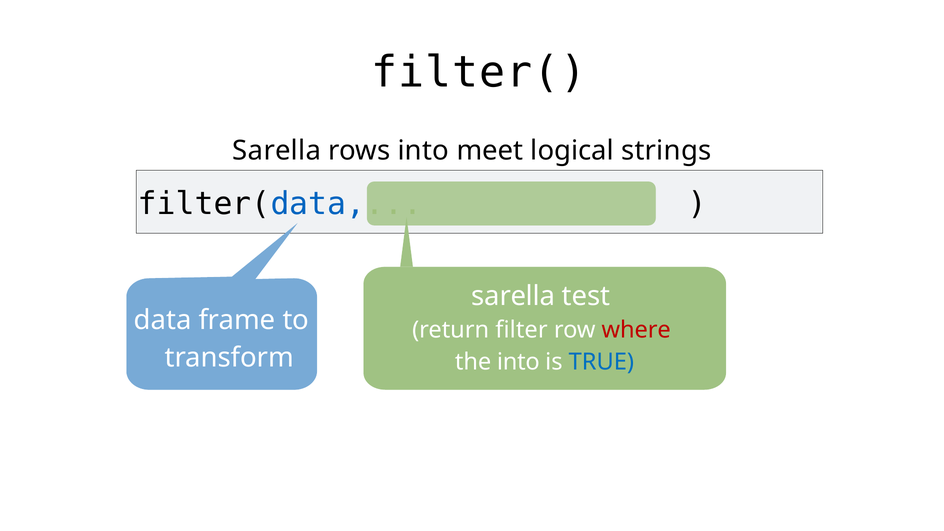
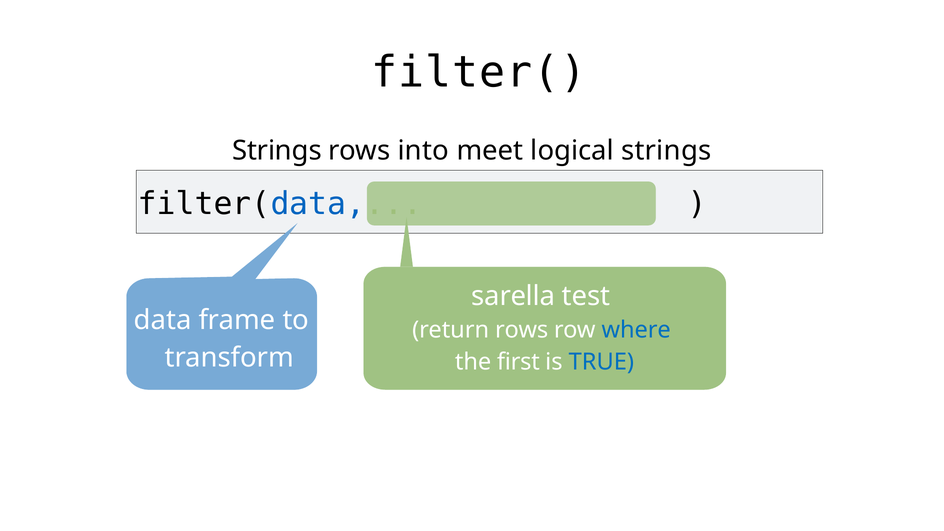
Sarella at (277, 151): Sarella -> Strings
return filter: filter -> rows
where colour: red -> blue
the into: into -> first
